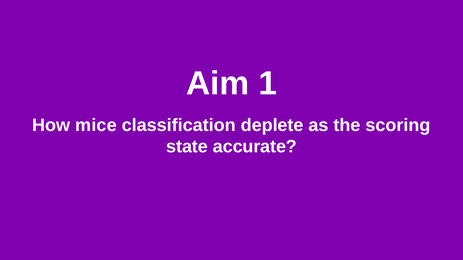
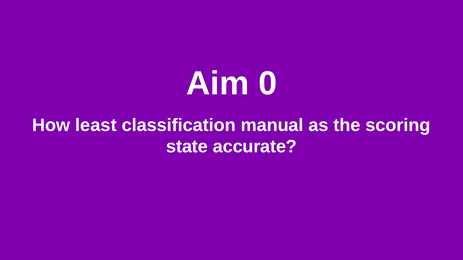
1: 1 -> 0
mice: mice -> least
deplete: deplete -> manual
